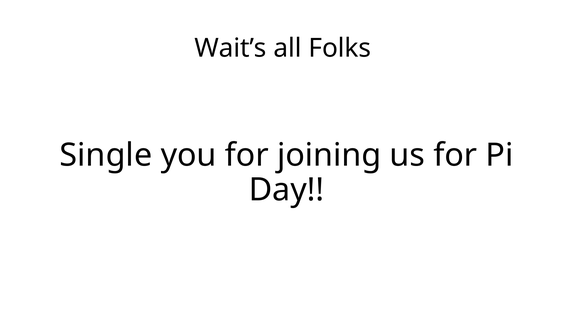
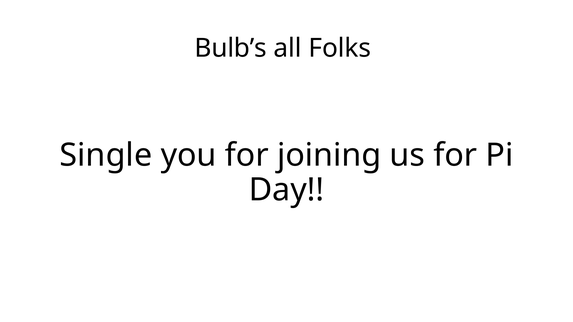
Wait’s: Wait’s -> Bulb’s
